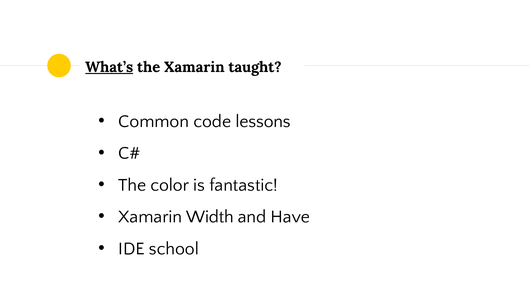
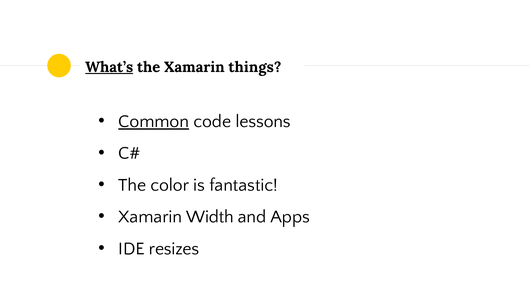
taught: taught -> things
Common underline: none -> present
Have: Have -> Apps
school: school -> resizes
